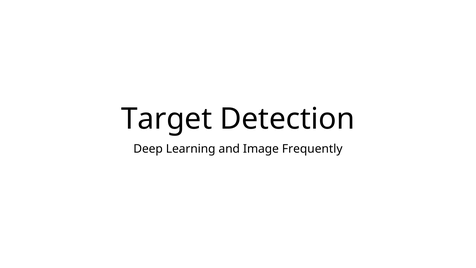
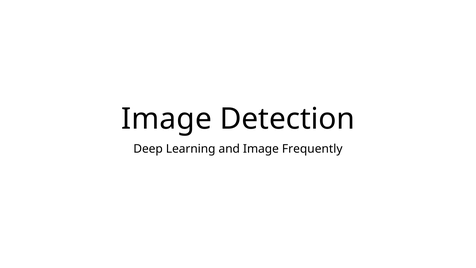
Target at (167, 119): Target -> Image
